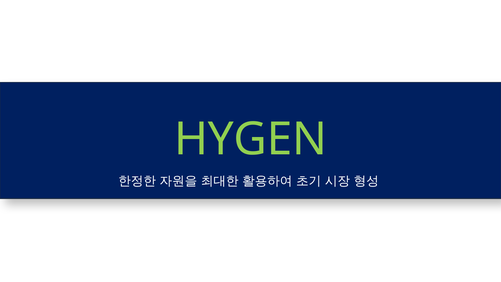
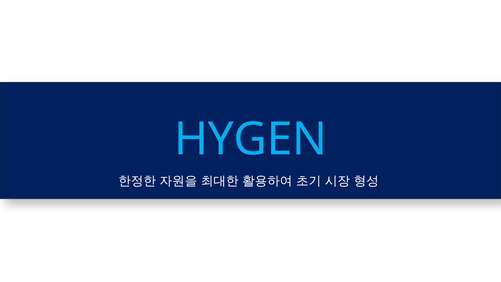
HYGEN colour: light green -> light blue
